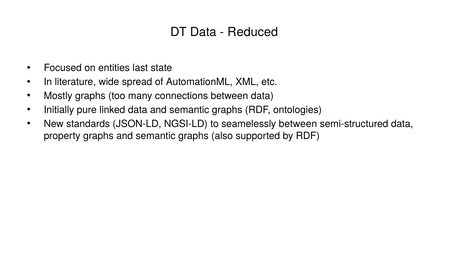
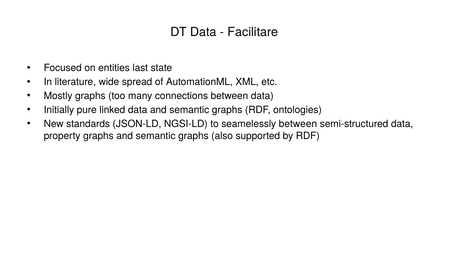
Reduced: Reduced -> Facilitare
